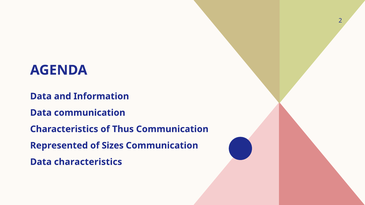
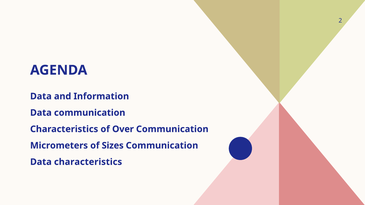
Thus: Thus -> Over
Represented: Represented -> Micrometers
